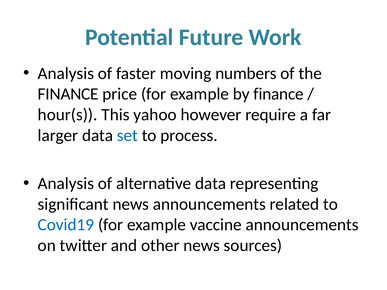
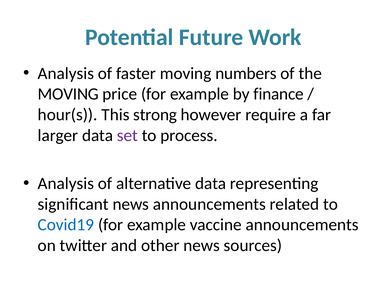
FINANCE at (68, 94): FINANCE -> MOVING
yahoo: yahoo -> strong
set colour: blue -> purple
